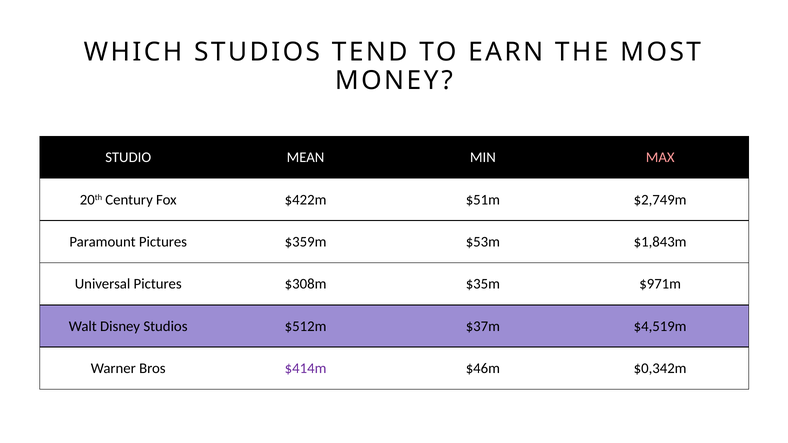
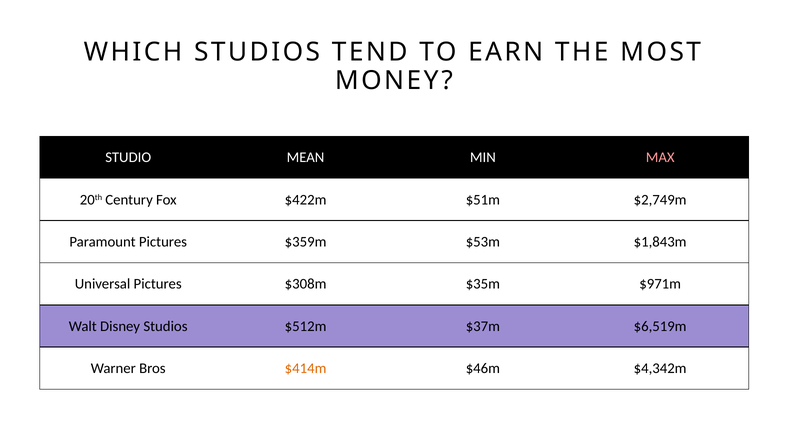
$4,519m: $4,519m -> $6,519m
$414m colour: purple -> orange
$0,342m: $0,342m -> $4,342m
